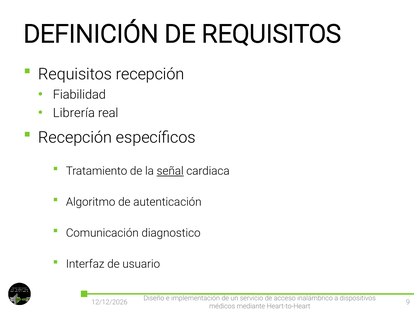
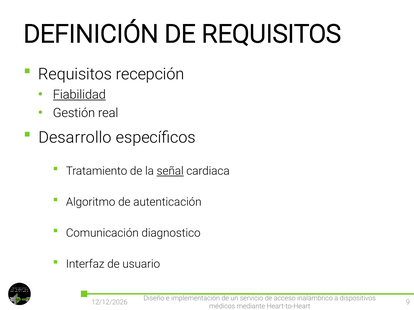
Fiabilidad underline: none -> present
Librería: Librería -> Gestión
Recepción at (75, 138): Recepción -> Desarrollo
